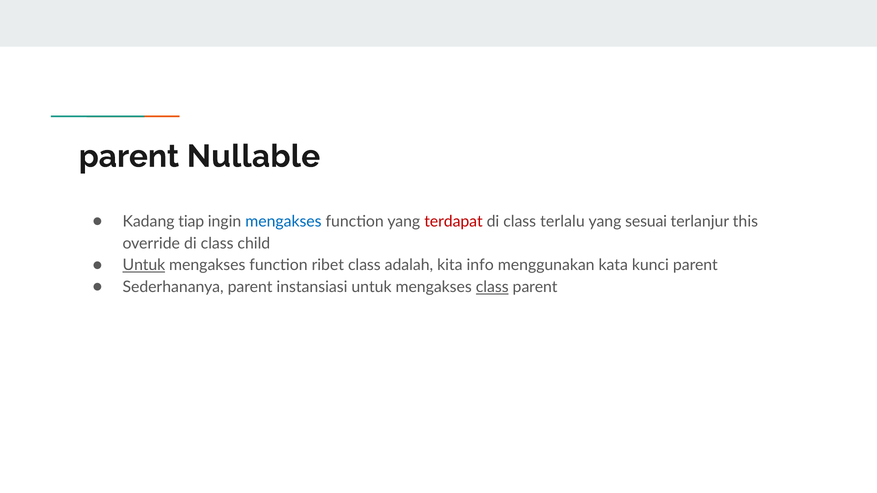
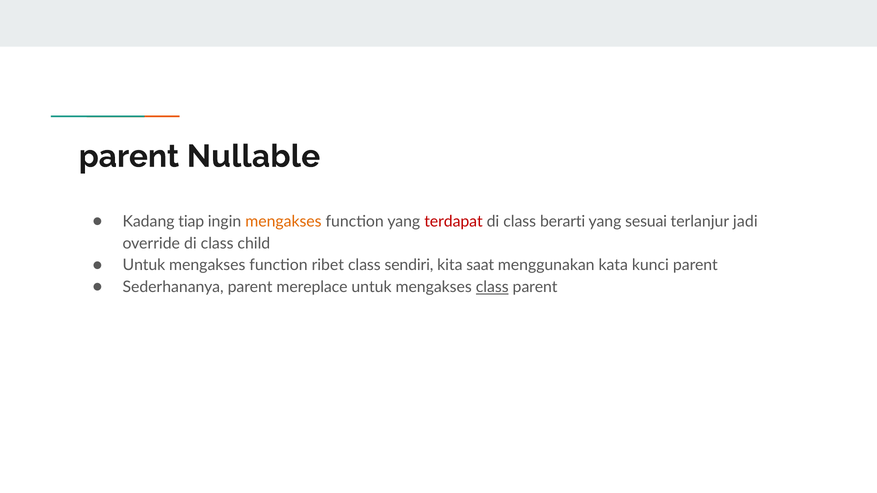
mengakses at (283, 222) colour: blue -> orange
terlalu: terlalu -> berarti
this: this -> jadi
Untuk at (144, 265) underline: present -> none
adalah: adalah -> sendiri
info: info -> saat
instansiasi: instansiasi -> mereplace
